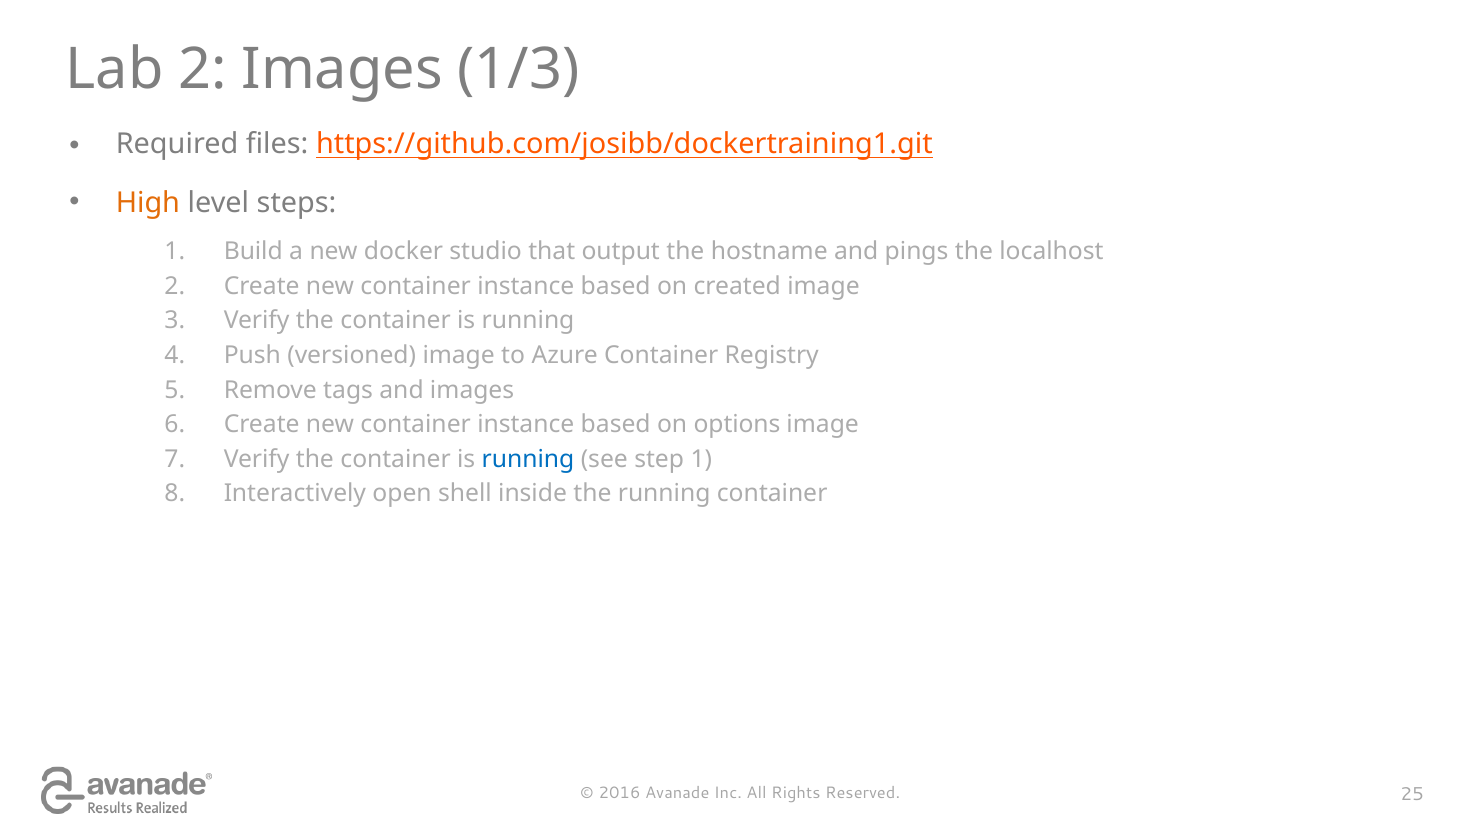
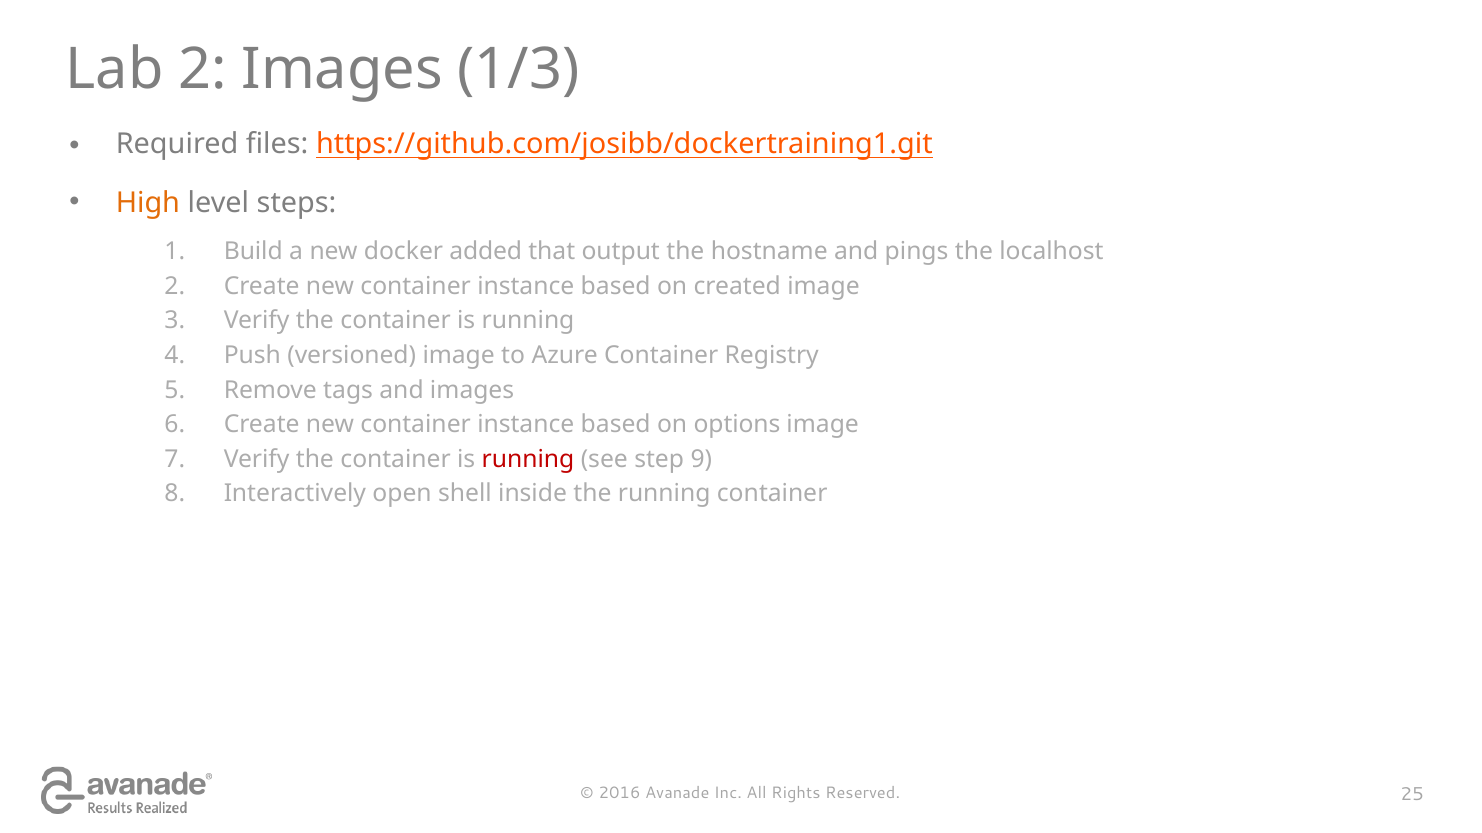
studio: studio -> added
running at (528, 460) colour: blue -> red
step 1: 1 -> 9
